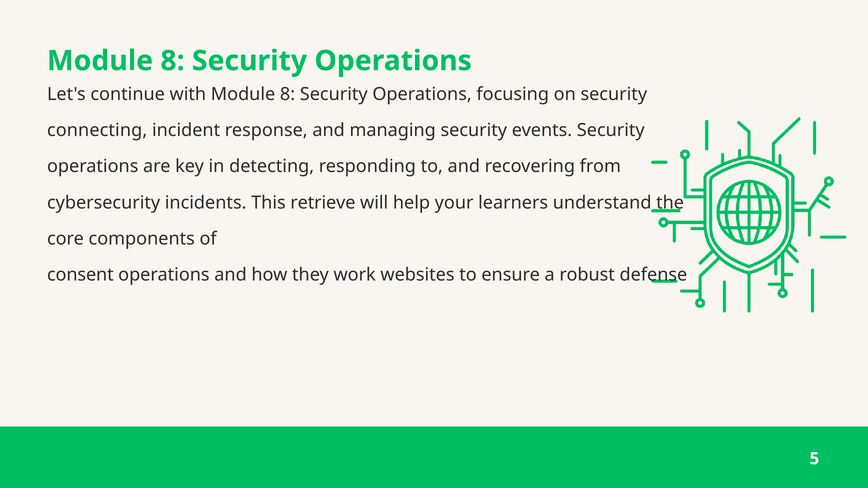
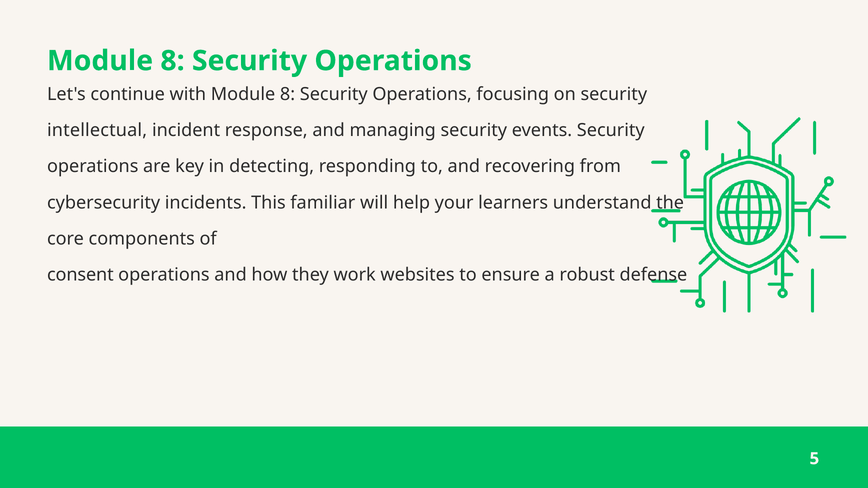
connecting: connecting -> intellectual
retrieve: retrieve -> familiar
